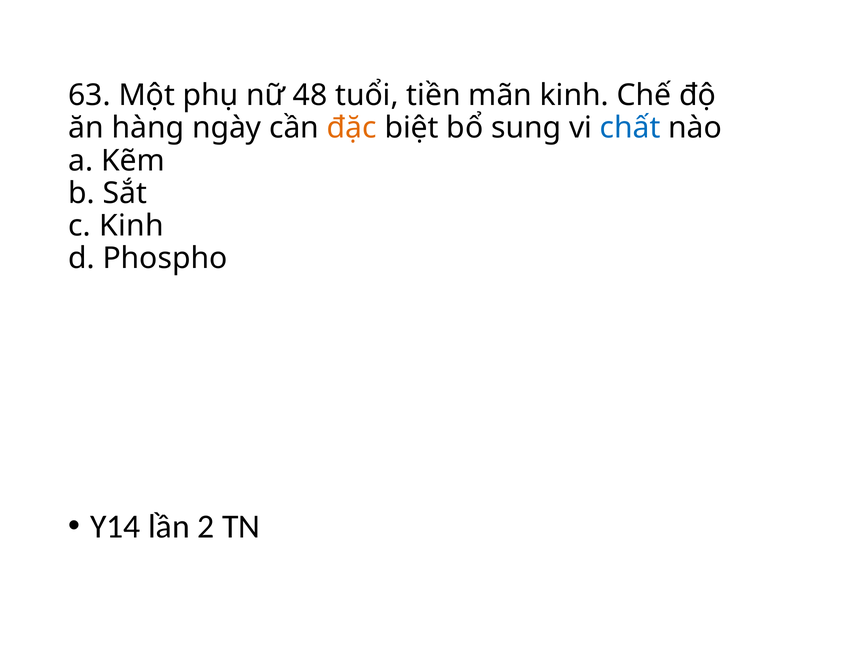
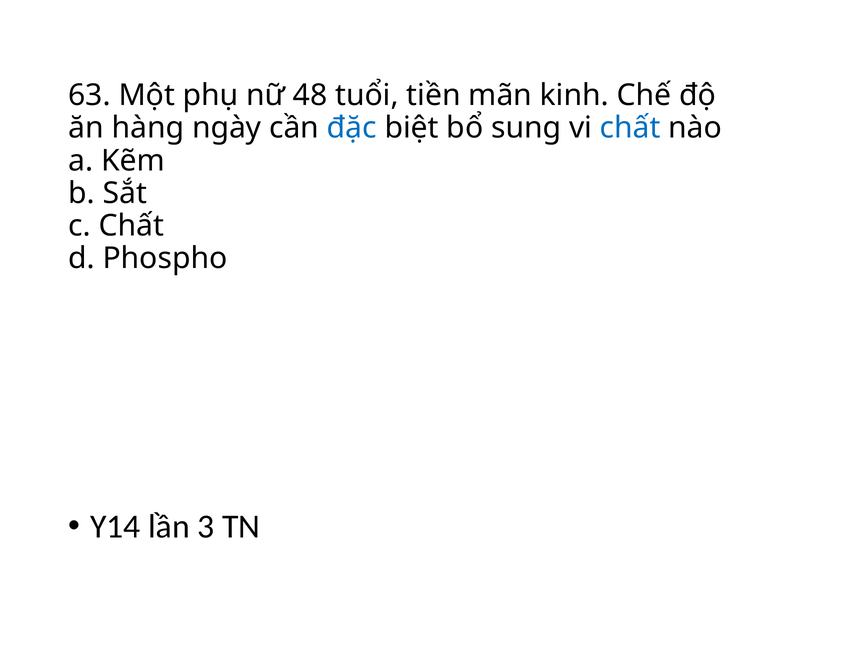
đặc colour: orange -> blue
c Kinh: Kinh -> Chất
2: 2 -> 3
